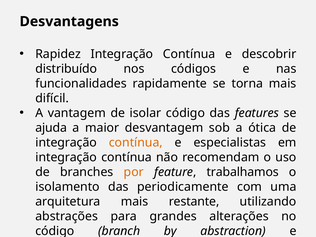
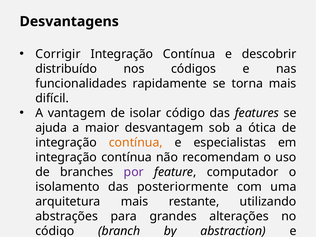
Rapidez: Rapidez -> Corrigir
por colour: orange -> purple
trabalhamos: trabalhamos -> computador
periodicamente: periodicamente -> posteriormente
